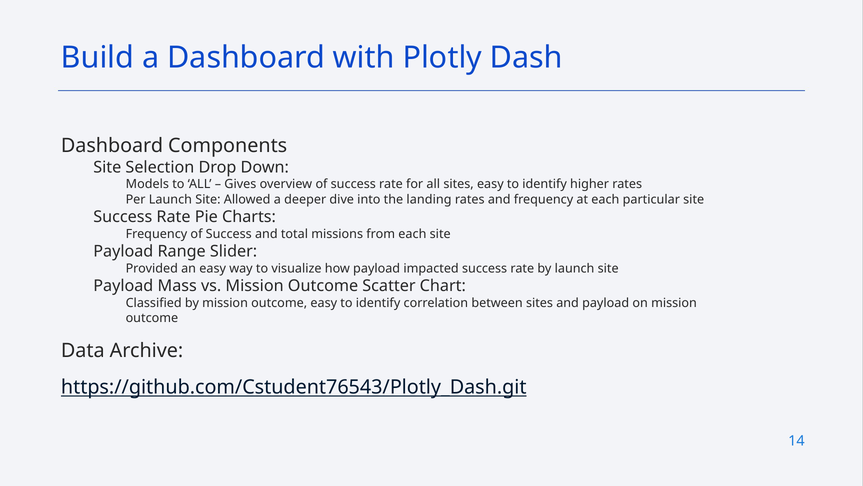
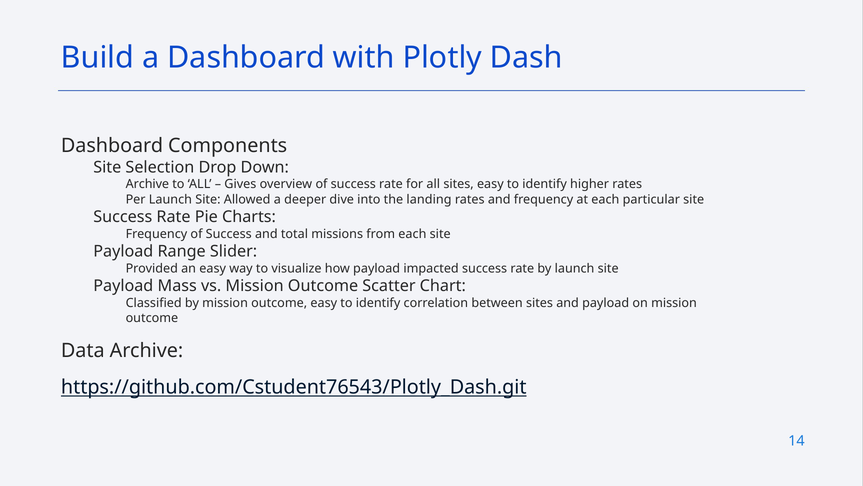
Models at (147, 184): Models -> Archive
